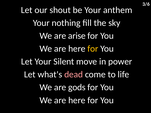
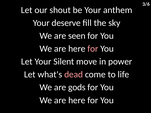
nothing: nothing -> deserve
arise: arise -> seen
for at (93, 49) colour: yellow -> pink
